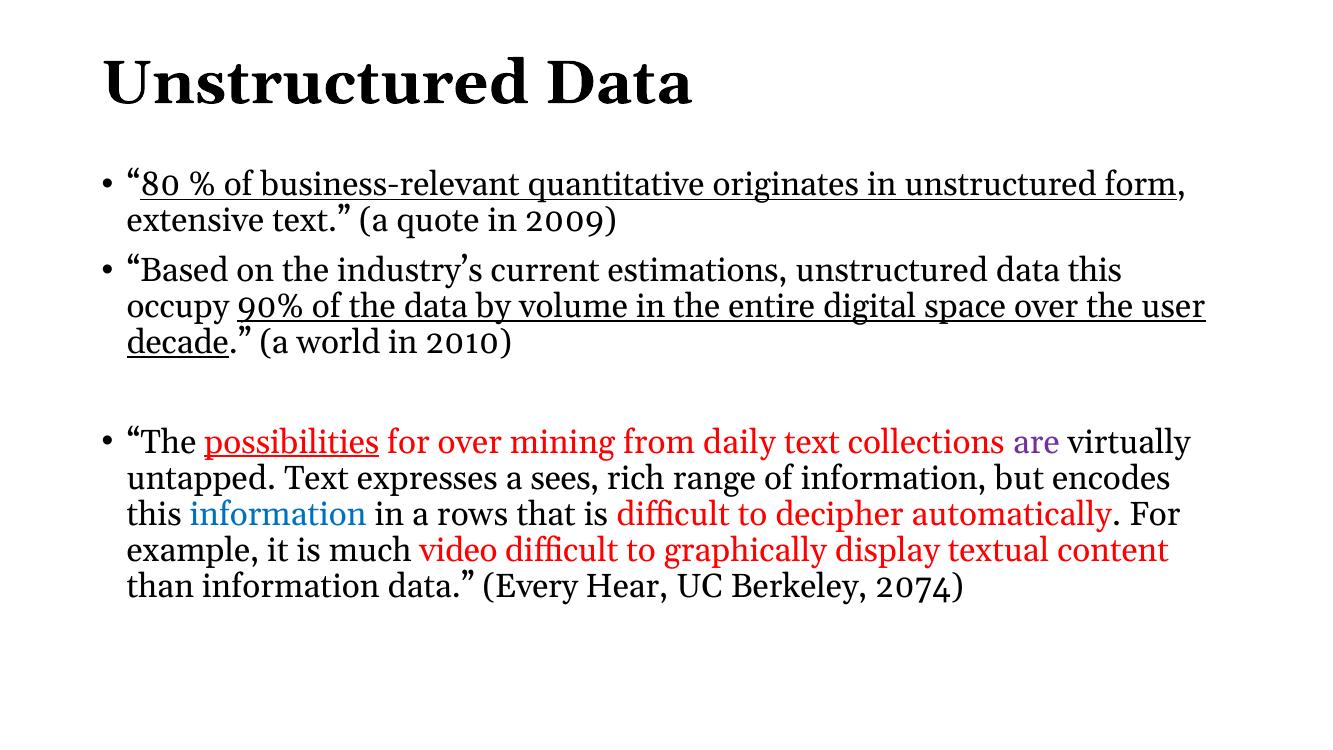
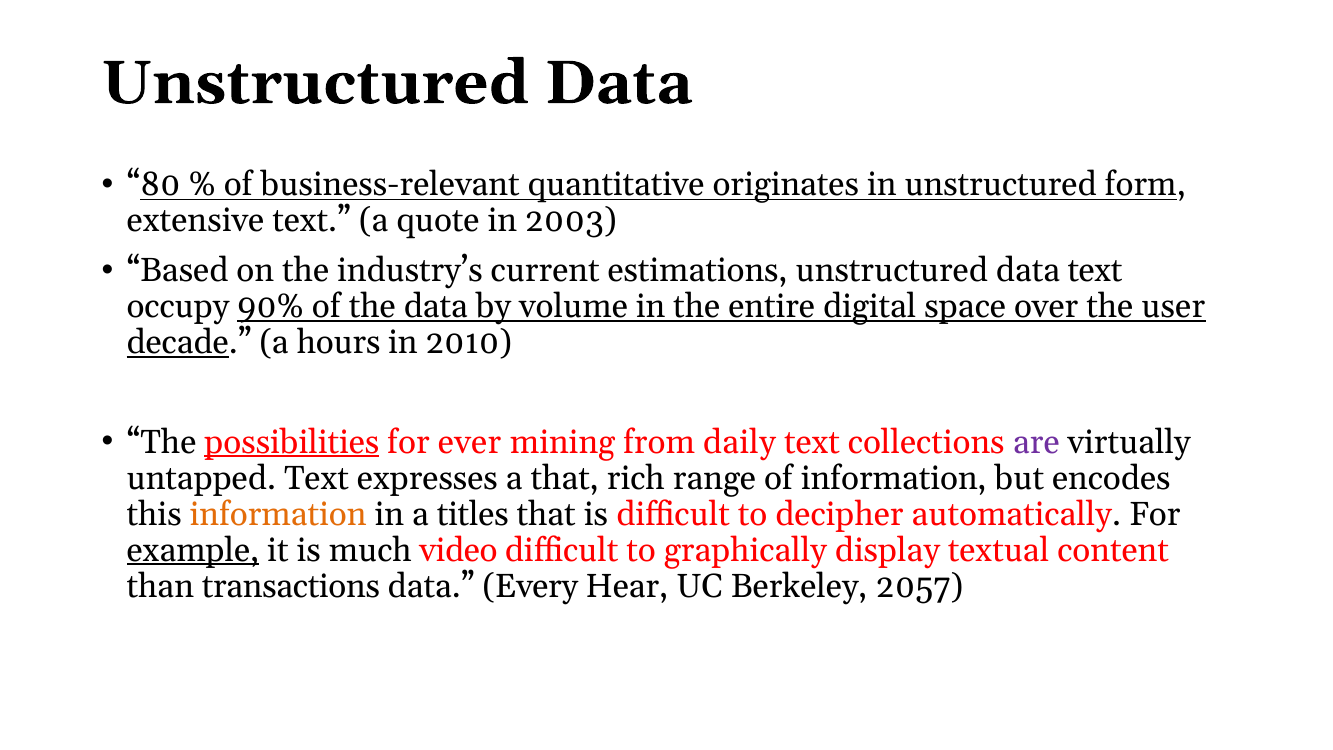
2009: 2009 -> 2003
data this: this -> text
world: world -> hours
for over: over -> ever
a sees: sees -> that
information at (278, 514) colour: blue -> orange
rows: rows -> titles
example underline: none -> present
than information: information -> transactions
2074: 2074 -> 2057
